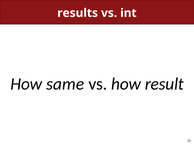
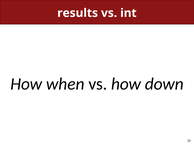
same: same -> when
result: result -> down
